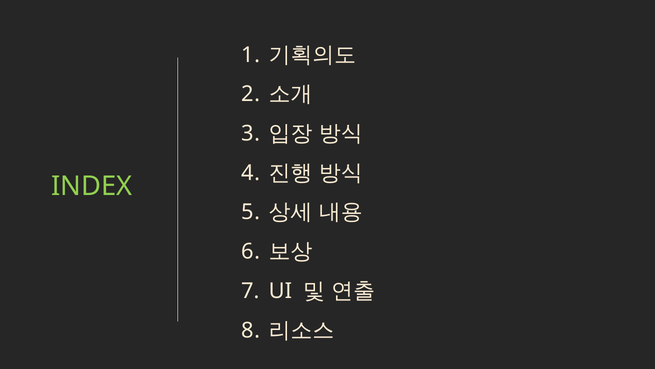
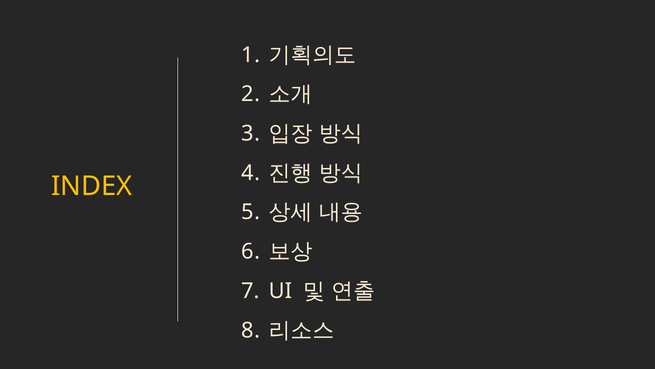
INDEX colour: light green -> yellow
